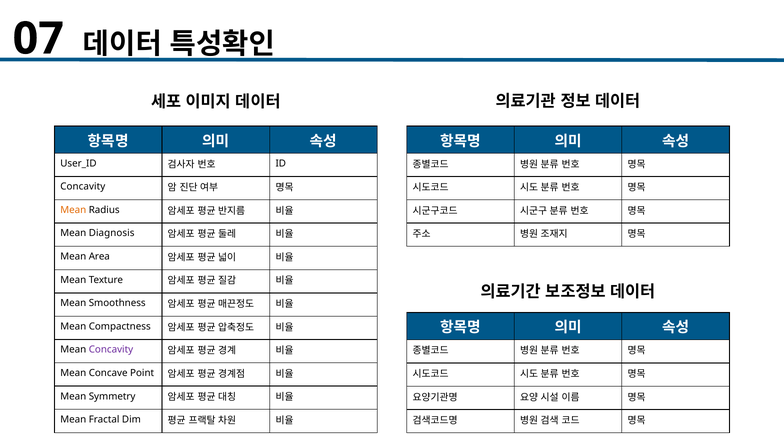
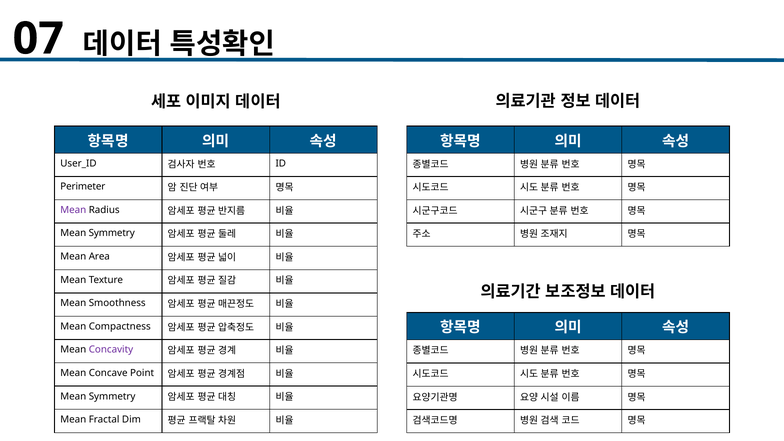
Concavity at (83, 187): Concavity -> Perimeter
Mean at (73, 210) colour: orange -> purple
Diagnosis at (112, 233): Diagnosis -> Symmetry
